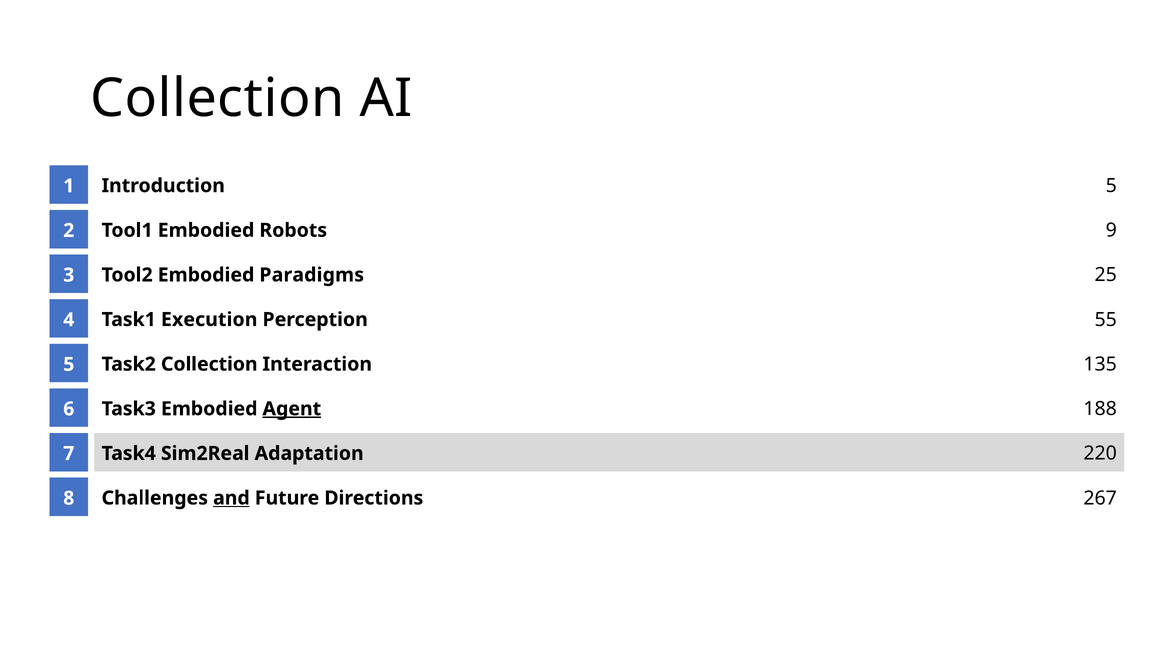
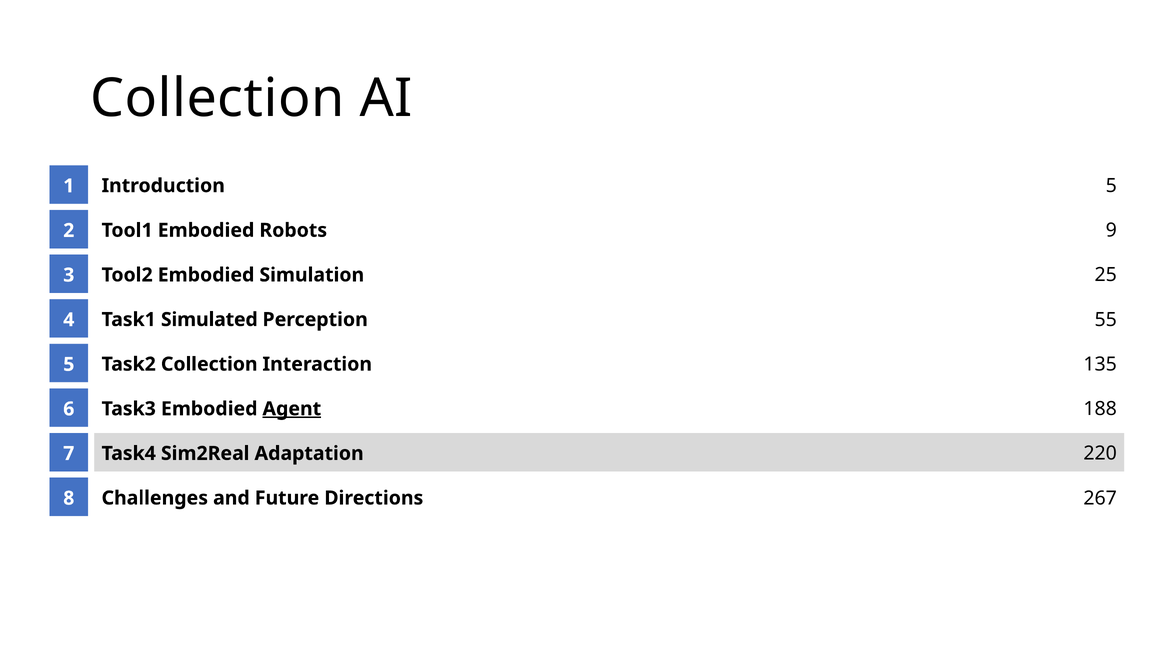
Paradigms: Paradigms -> Simulation
Execution: Execution -> Simulated
and underline: present -> none
